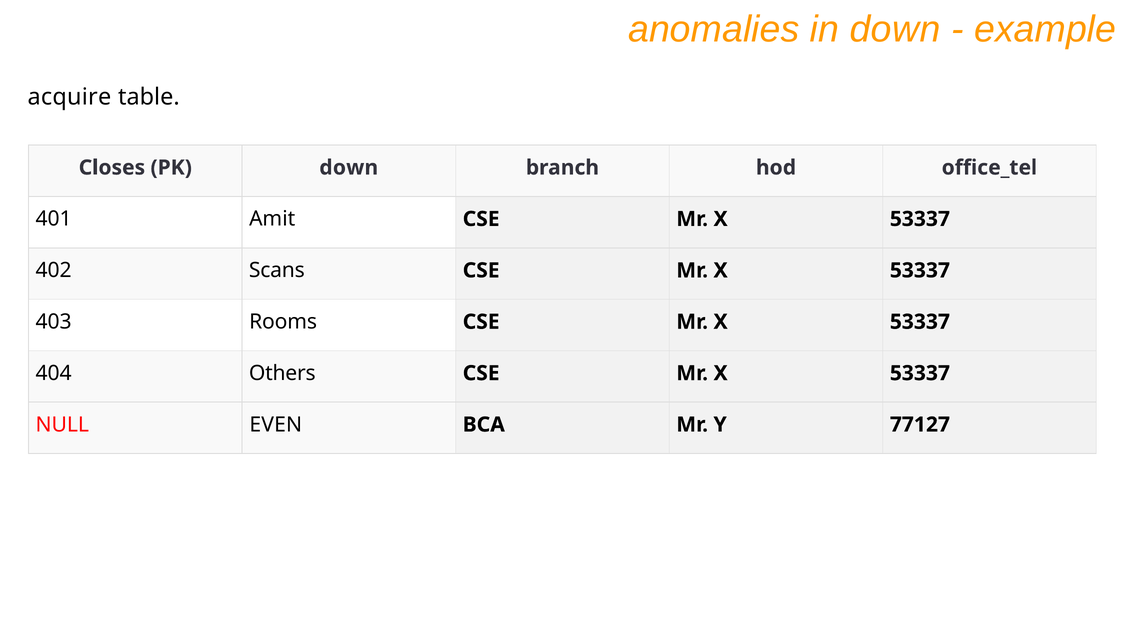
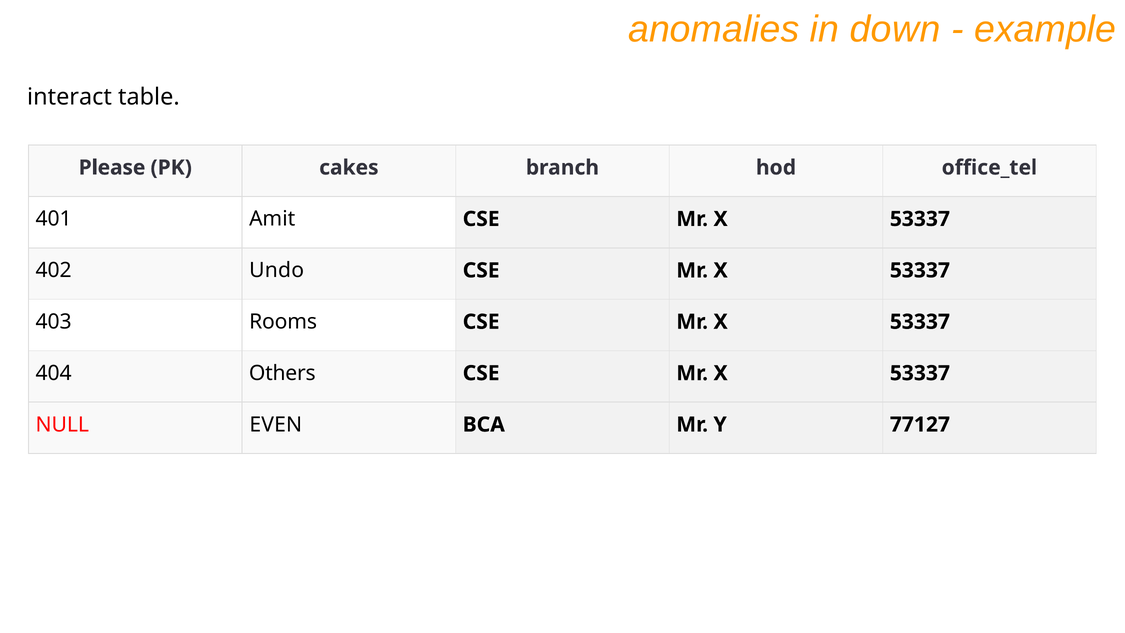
acquire: acquire -> interact
Closes: Closes -> Please
PK down: down -> cakes
Scans: Scans -> Undo
